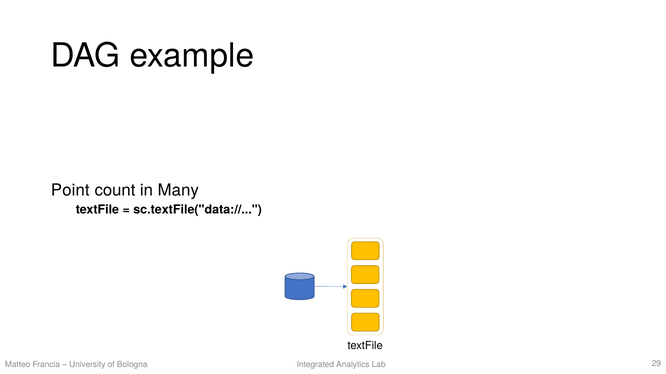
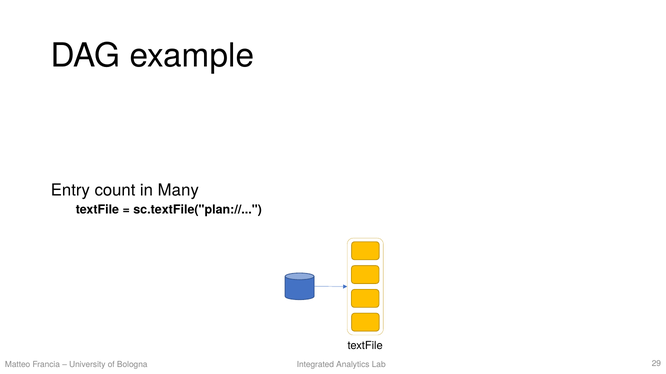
Point: Point -> Entry
sc.textFile("data://: sc.textFile("data:// -> sc.textFile("plan://
